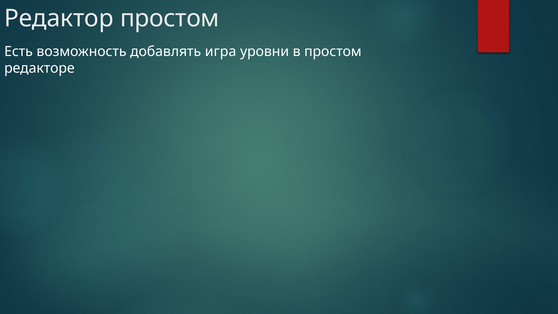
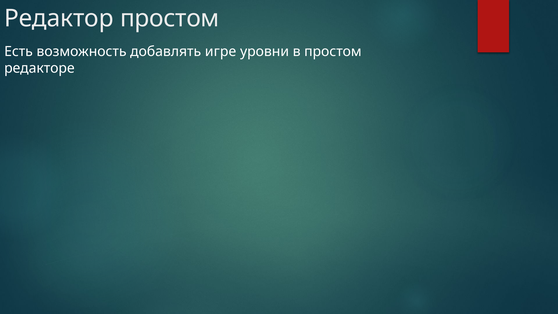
игра: игра -> игре
